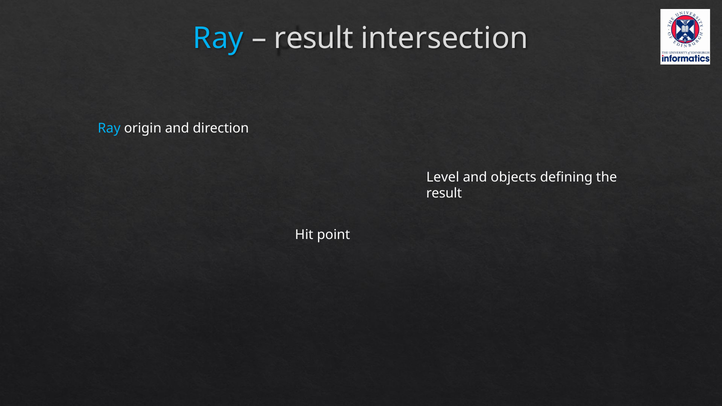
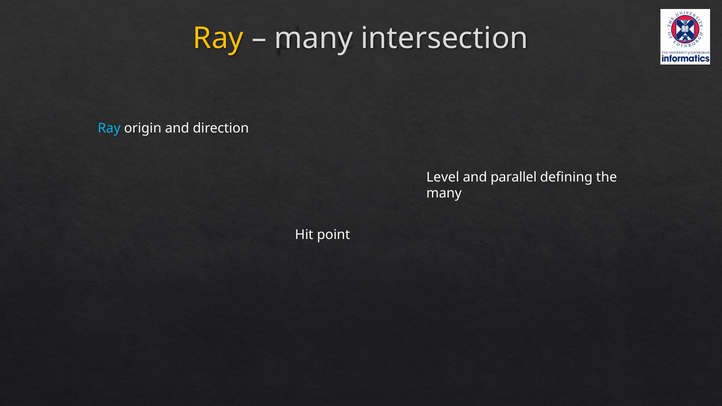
Ray at (218, 38) colour: light blue -> yellow
result at (314, 38): result -> many
objects: objects -> parallel
result at (444, 193): result -> many
